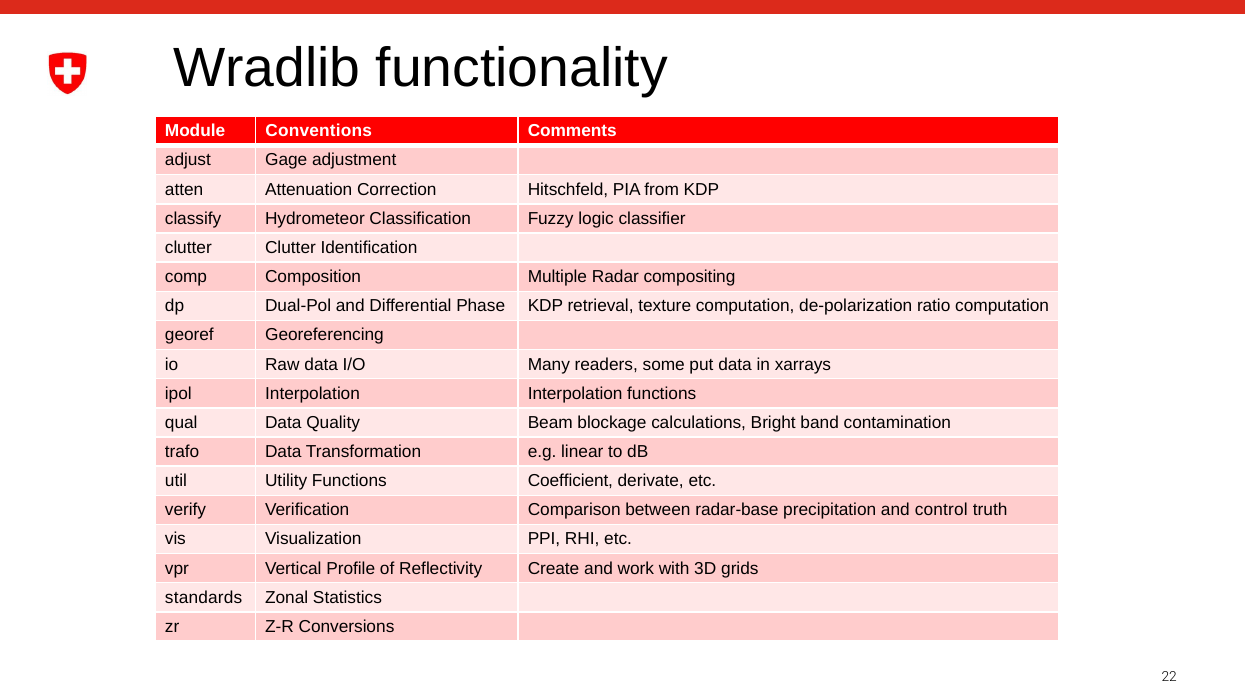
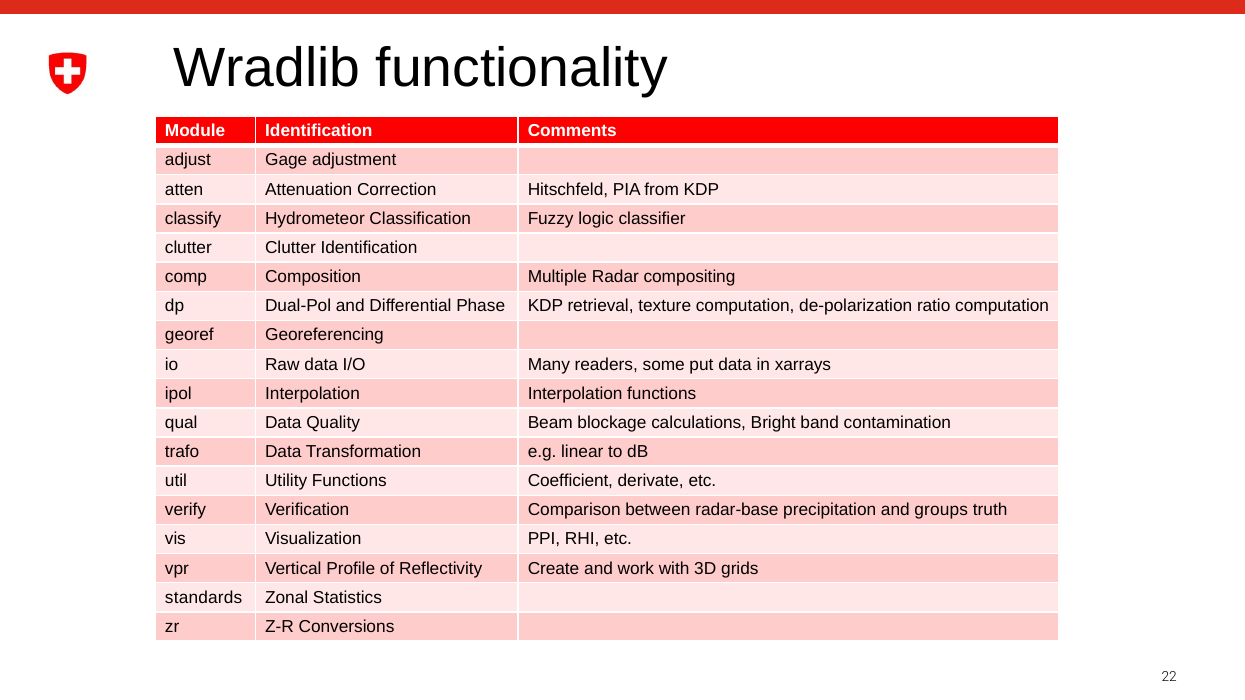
Module Conventions: Conventions -> Identification
control: control -> groups
